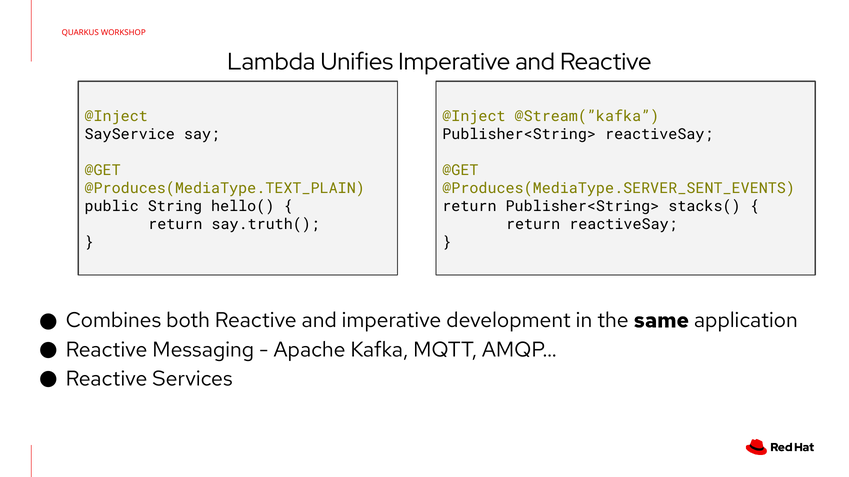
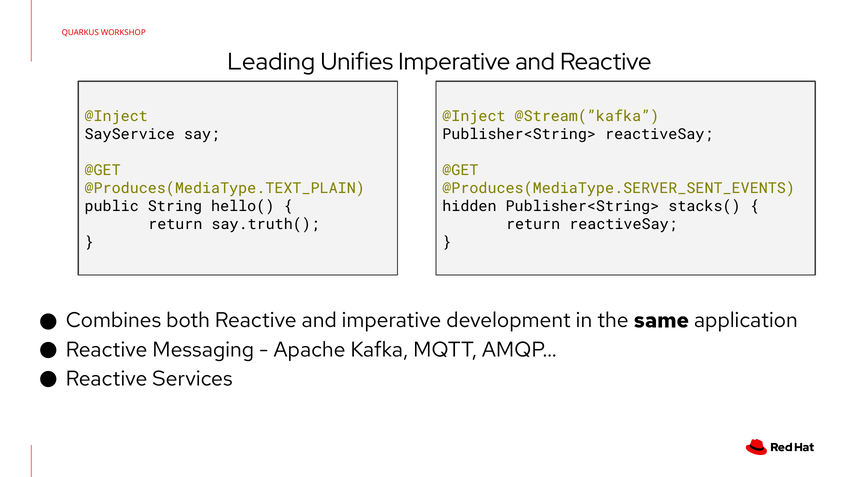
Lambda: Lambda -> Leading
return at (469, 206): return -> hidden
